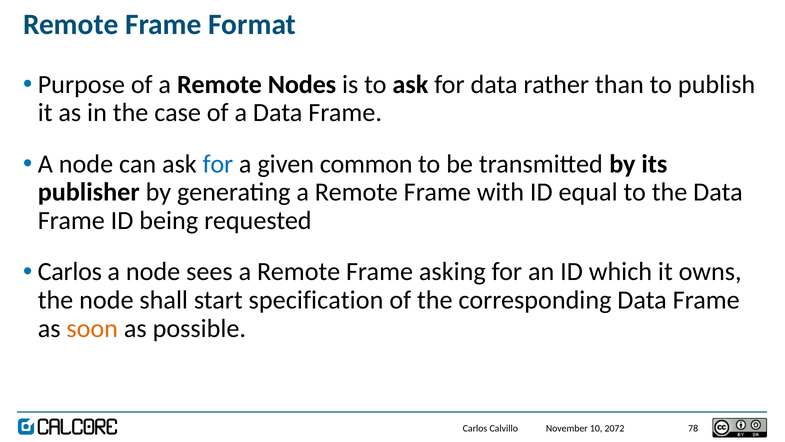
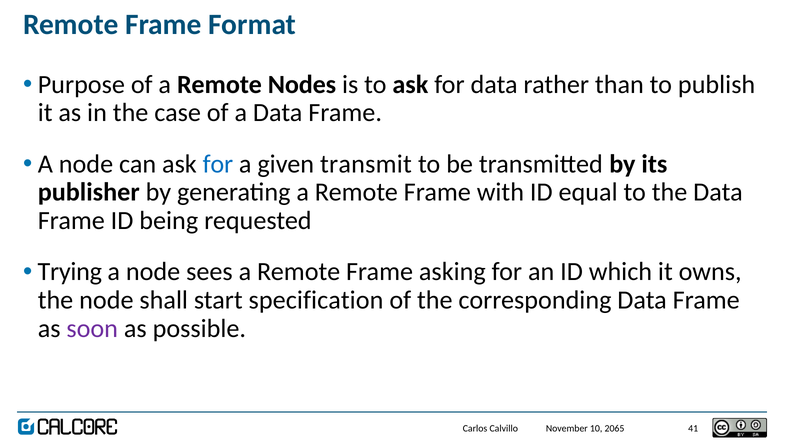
common: common -> transmit
Carlos at (70, 272): Carlos -> Trying
soon colour: orange -> purple
78: 78 -> 41
2072: 2072 -> 2065
